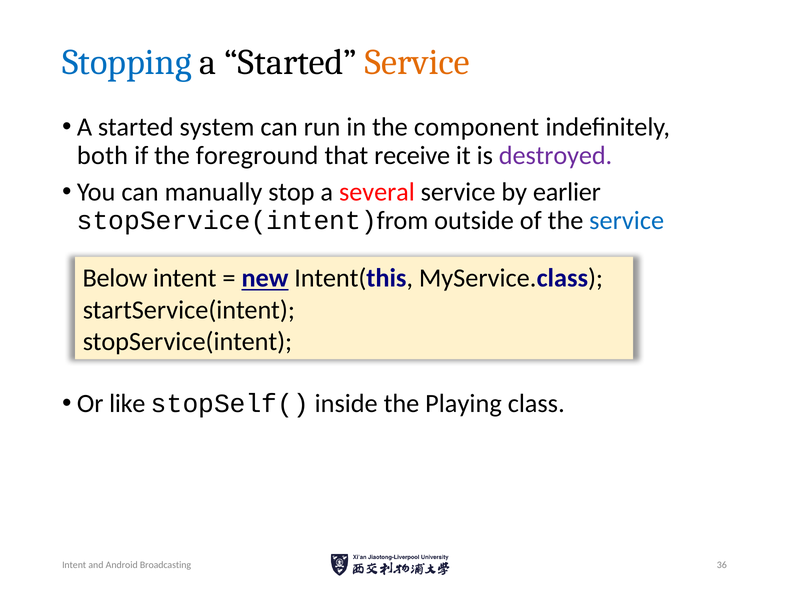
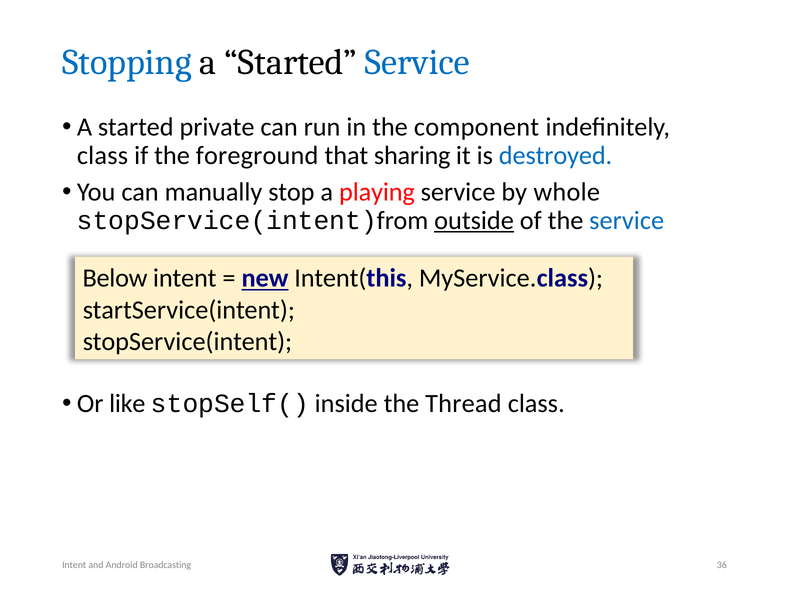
Service at (417, 62) colour: orange -> blue
system: system -> private
both at (102, 155): both -> class
receive: receive -> sharing
destroyed colour: purple -> blue
several: several -> playing
earlier: earlier -> whole
outside underline: none -> present
Playing: Playing -> Thread
